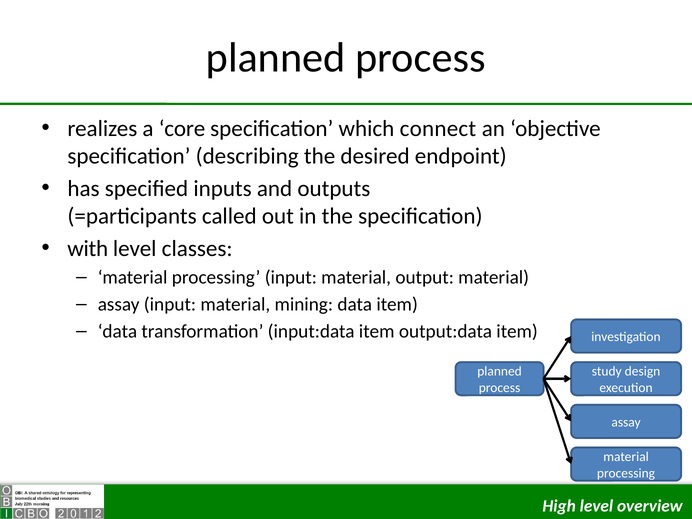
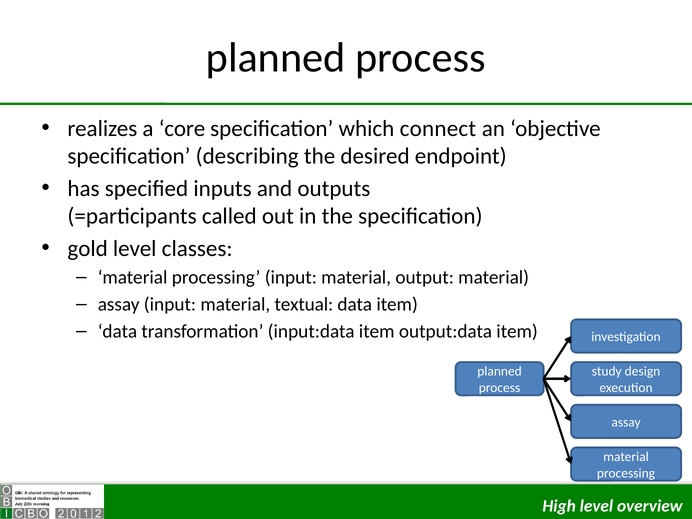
with: with -> gold
mining: mining -> textual
